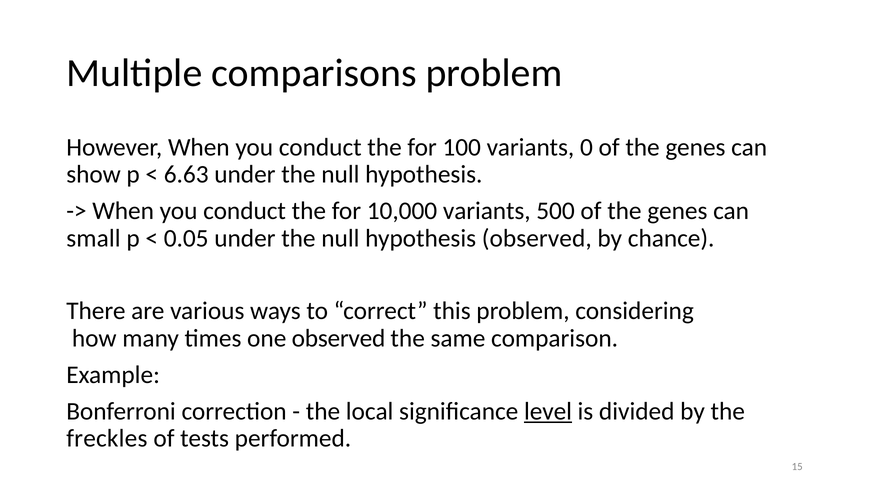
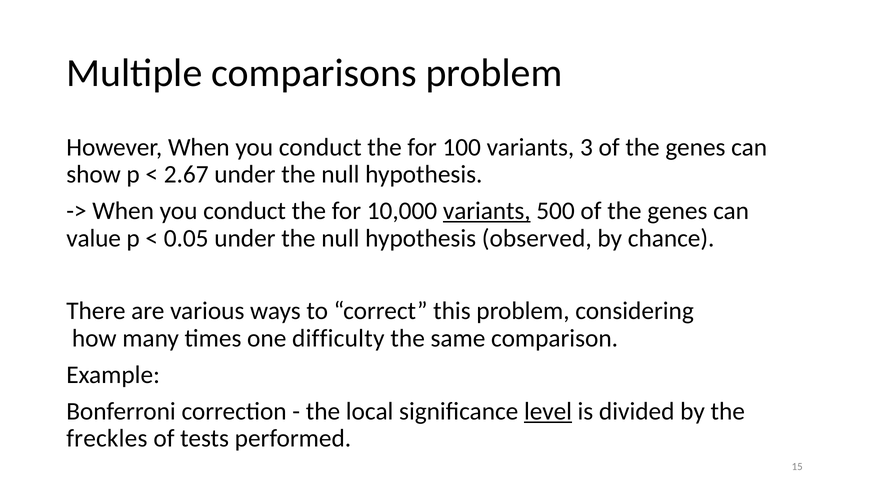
0: 0 -> 3
6.63: 6.63 -> 2.67
variants at (487, 211) underline: none -> present
small: small -> value
one observed: observed -> difficulty
